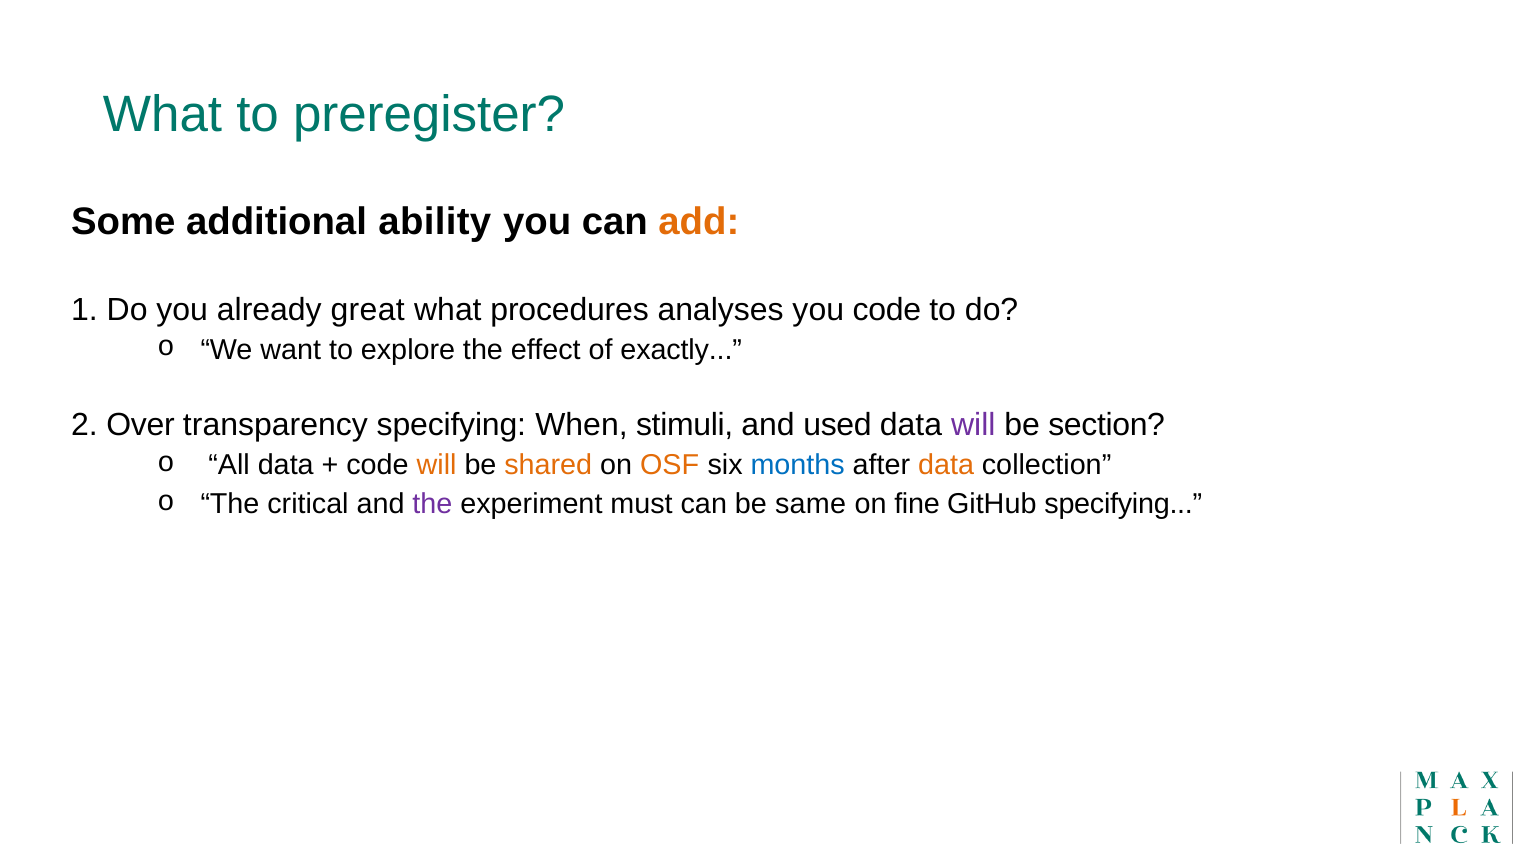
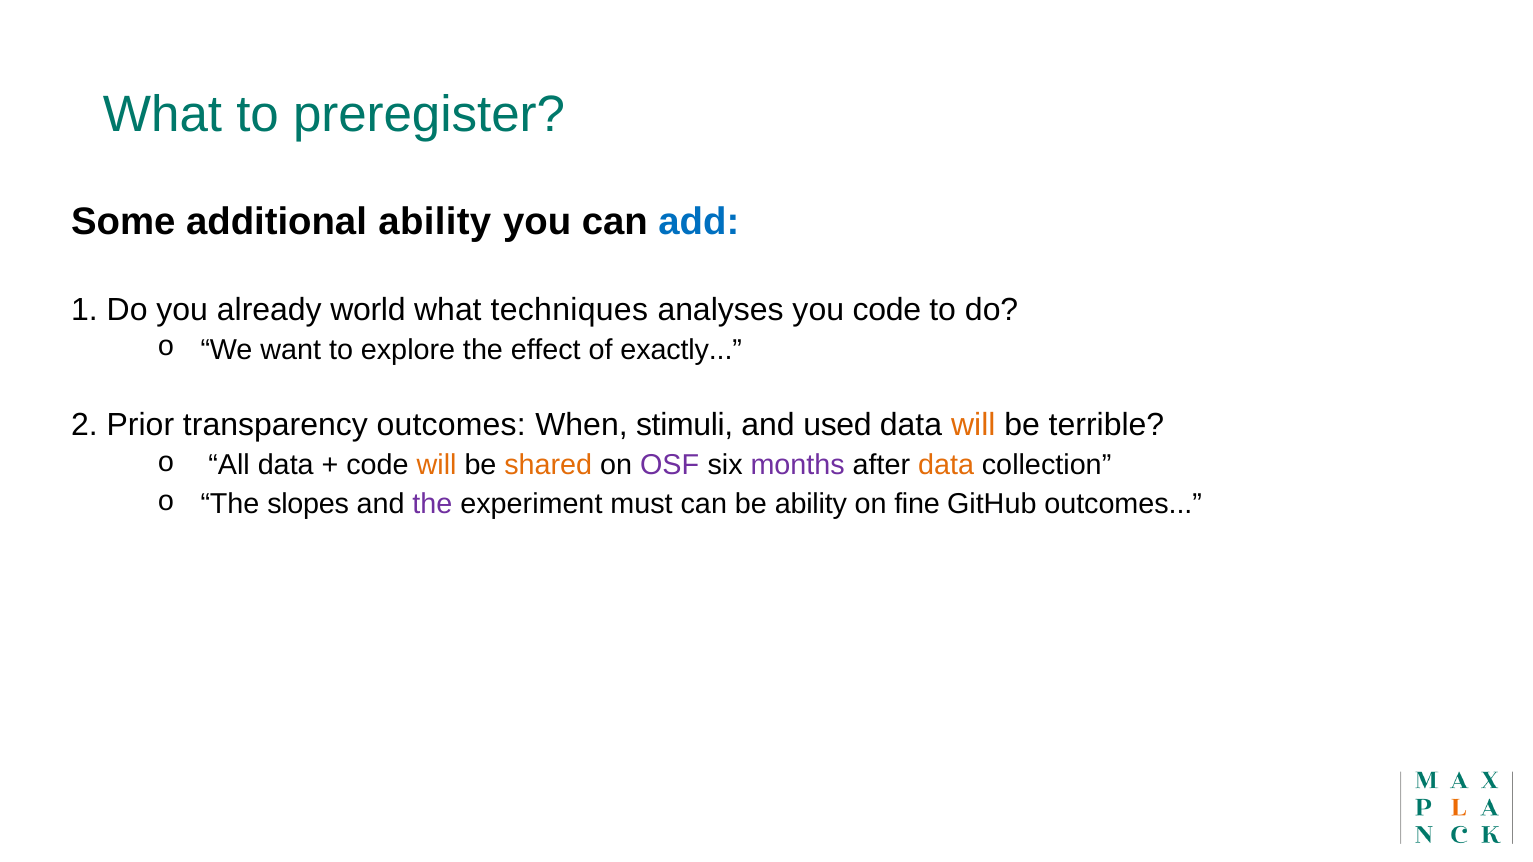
add colour: orange -> blue
great: great -> world
procedures: procedures -> techniques
Over: Over -> Prior
transparency specifying: specifying -> outcomes
will at (973, 425) colour: purple -> orange
section: section -> terrible
OSF colour: orange -> purple
months colour: blue -> purple
critical: critical -> slopes
be same: same -> ability
GitHub specifying: specifying -> outcomes
